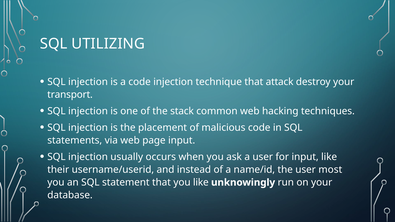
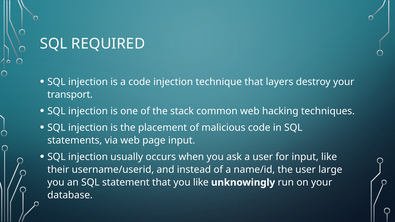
UTILIZING: UTILIZING -> REQUIRED
attack: attack -> layers
most: most -> large
